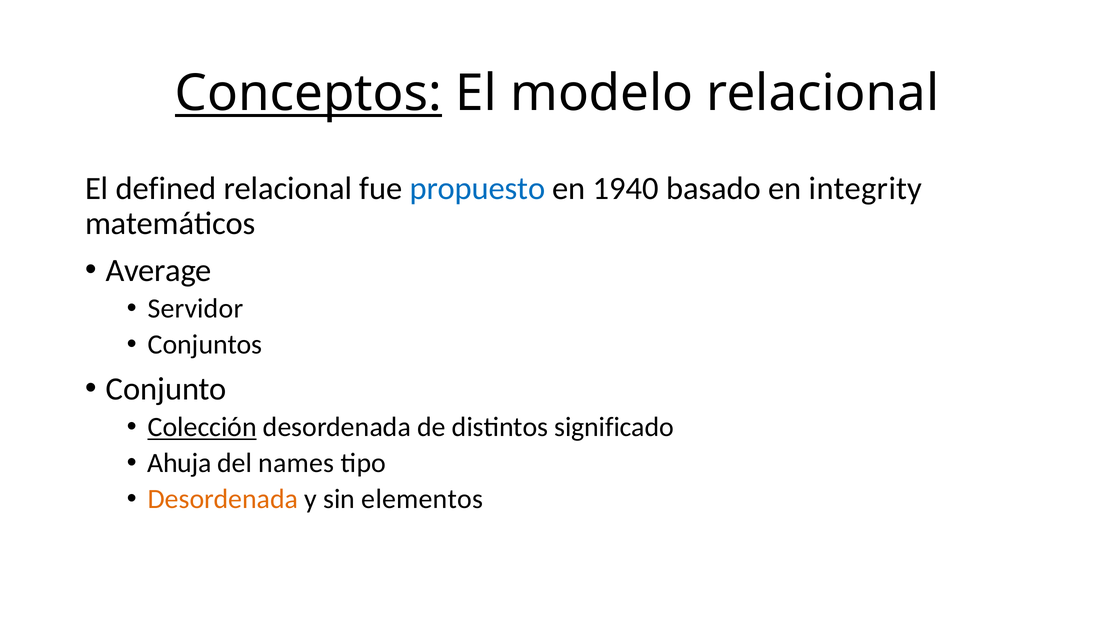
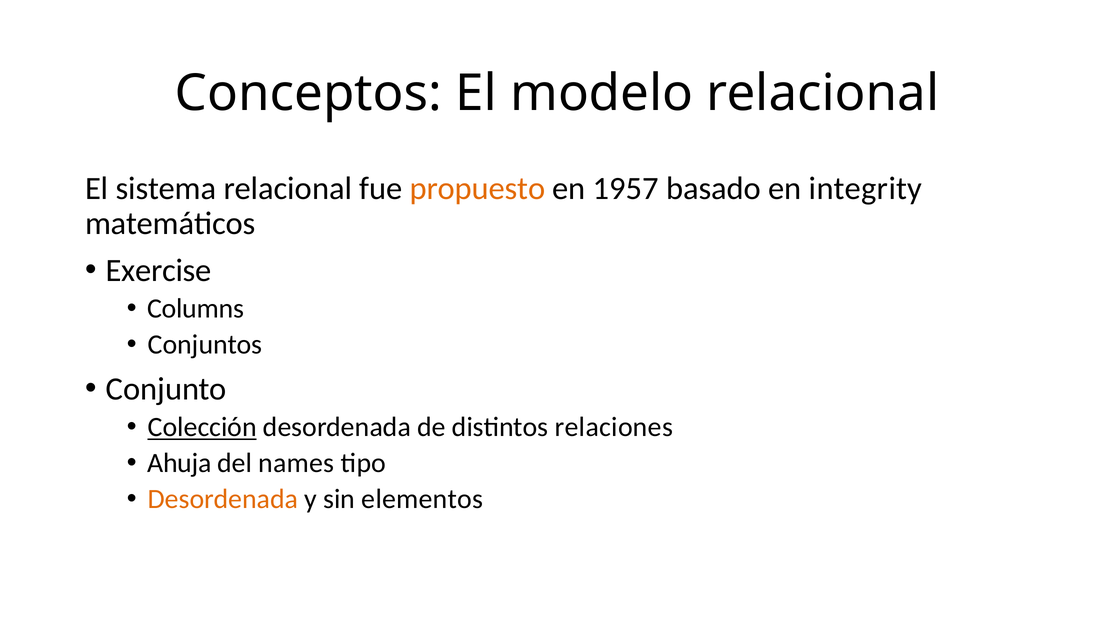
Conceptos underline: present -> none
defined: defined -> sistema
propuesto colour: blue -> orange
1940: 1940 -> 1957
Average: Average -> Exercise
Servidor: Servidor -> Columns
significado: significado -> relaciones
